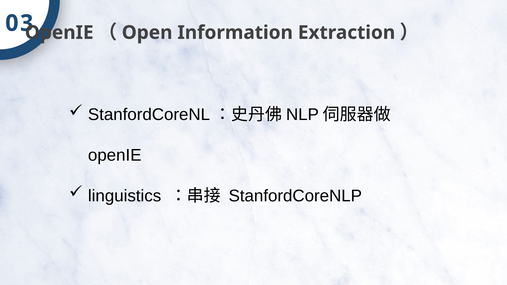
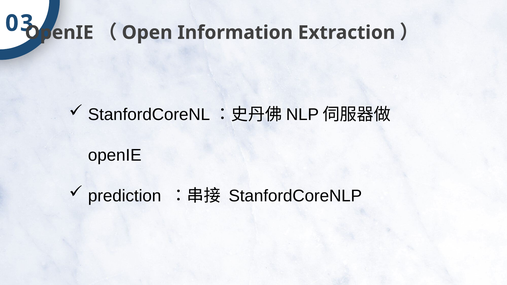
linguistics: linguistics -> prediction
